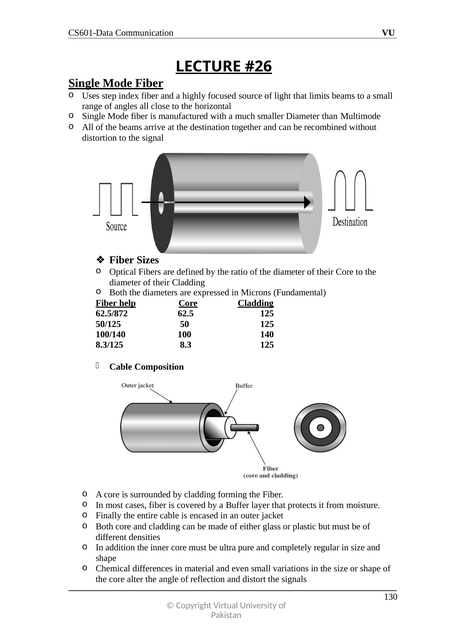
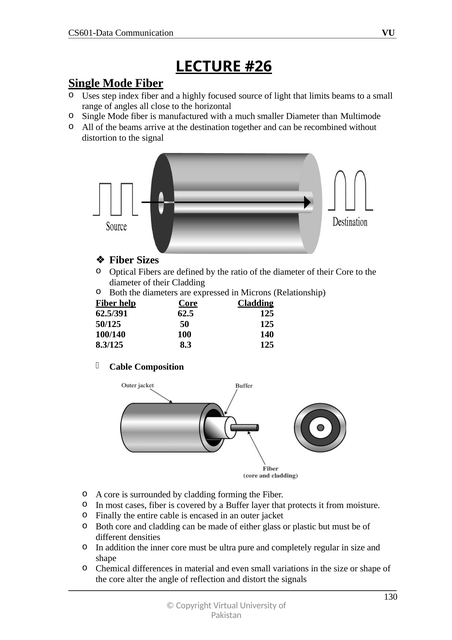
Fundamental: Fundamental -> Relationship
62.5/872: 62.5/872 -> 62.5/391
